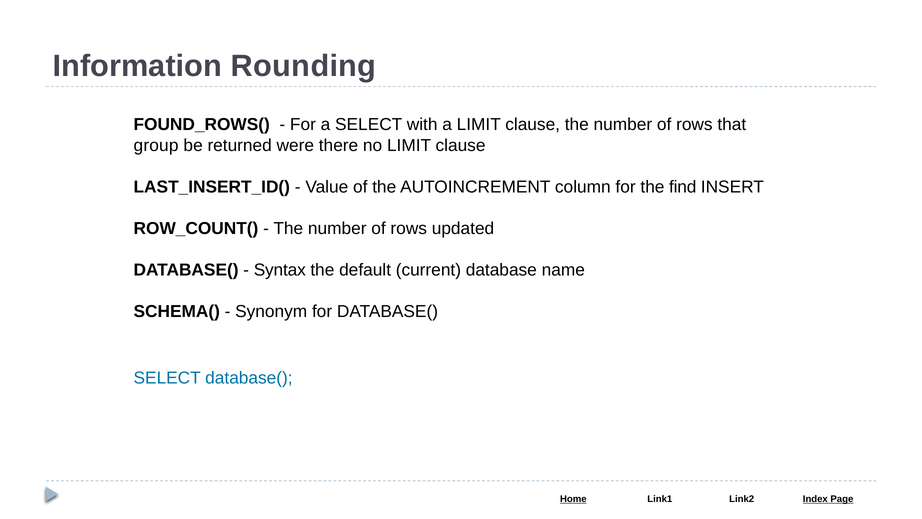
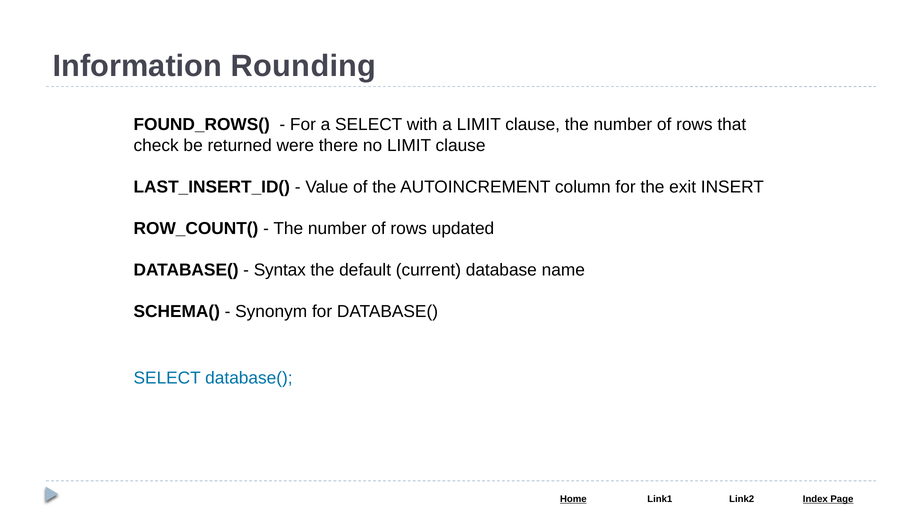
group: group -> check
find: find -> exit
